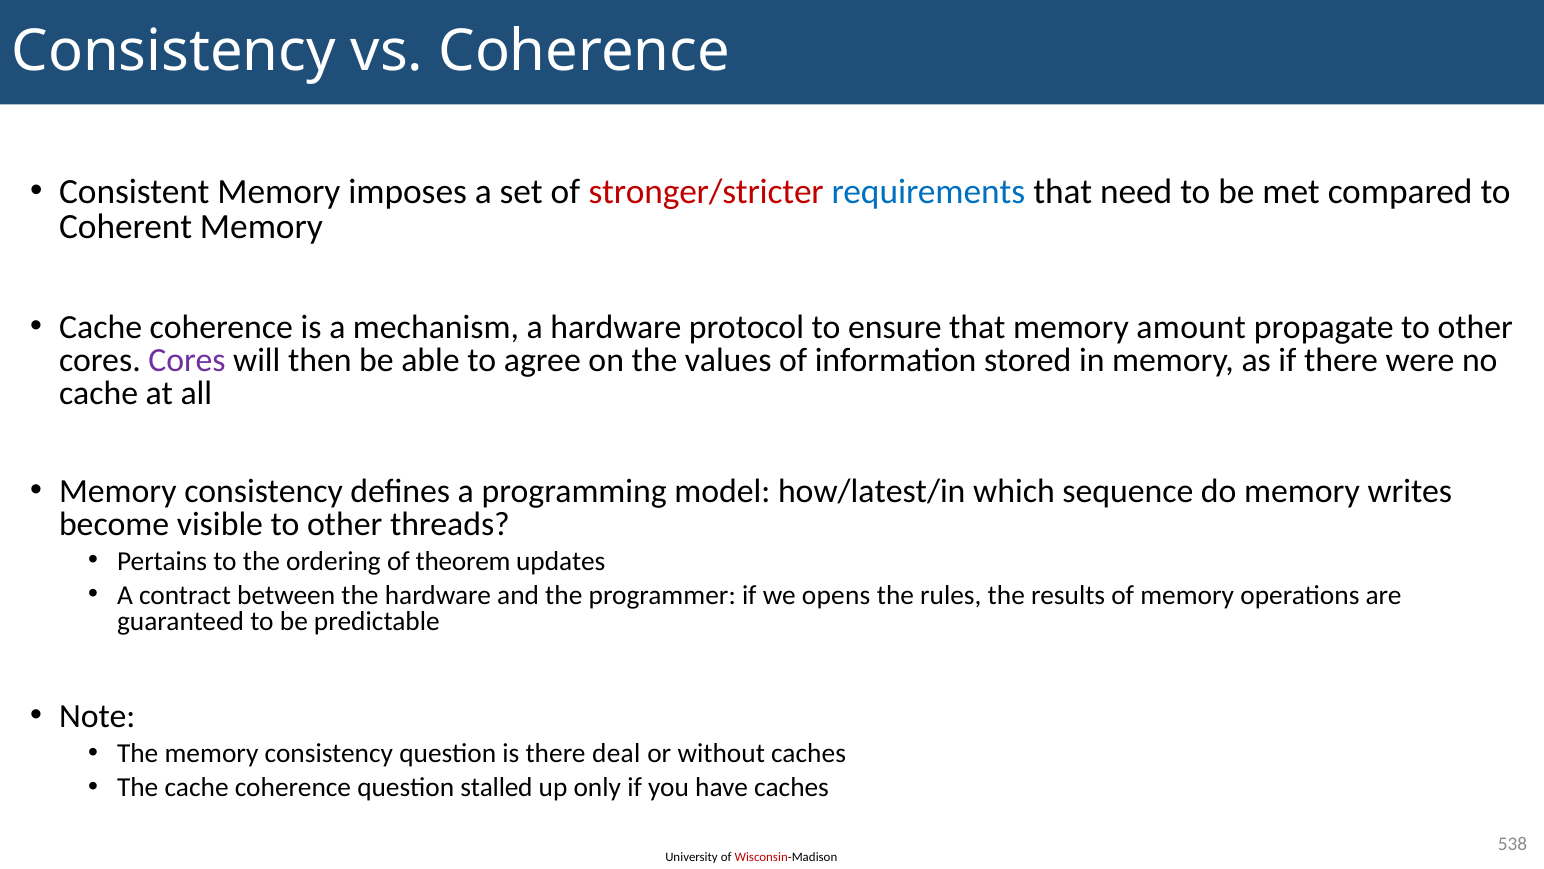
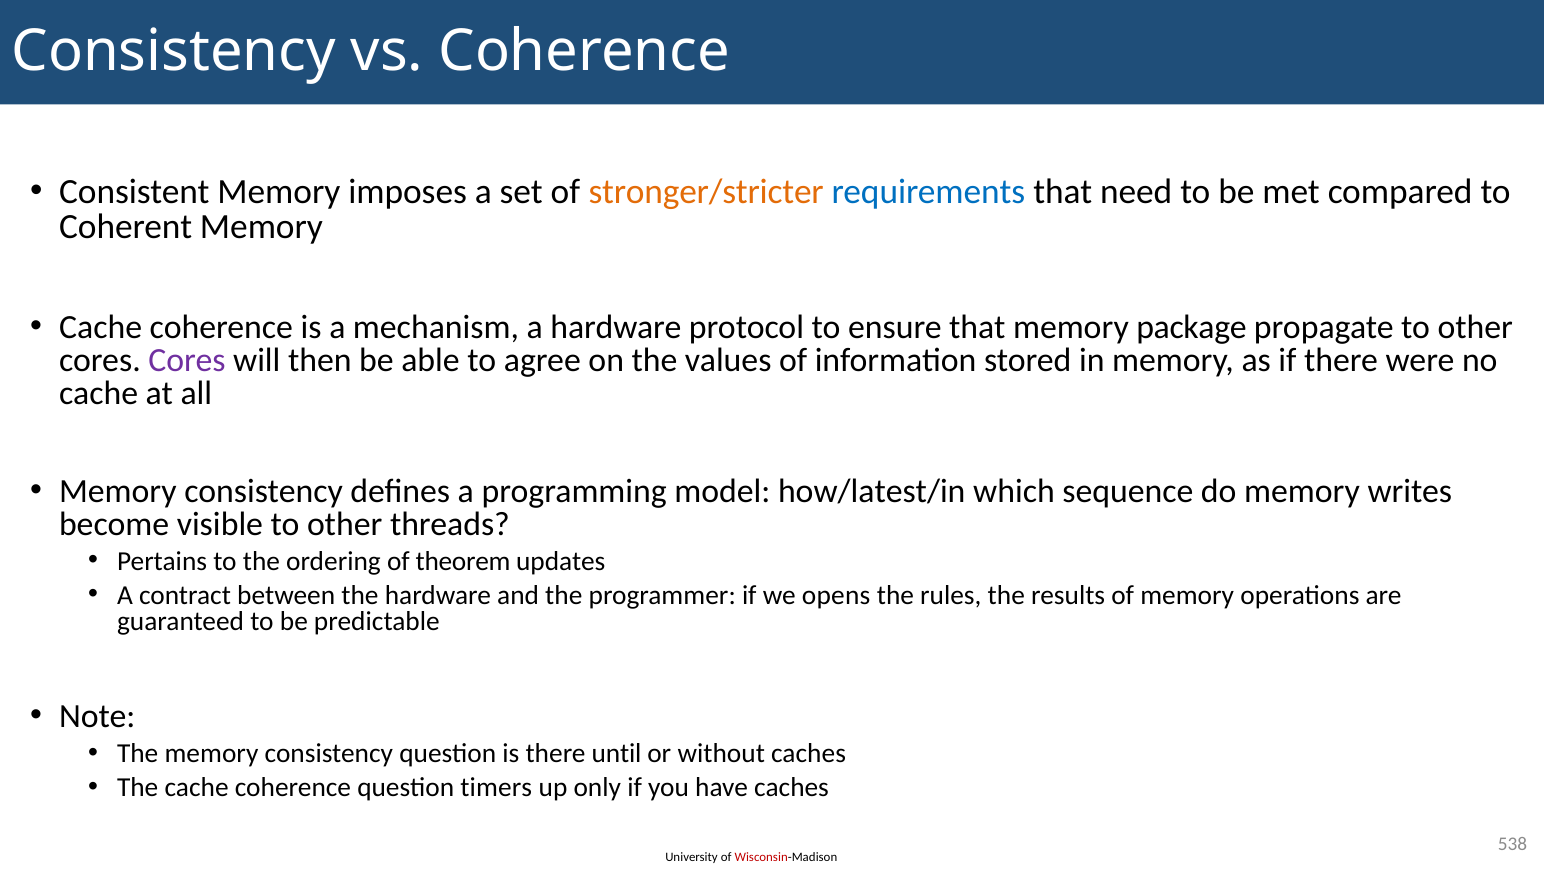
stronger/stricter colour: red -> orange
amount: amount -> package
deal: deal -> until
stalled: stalled -> timers
